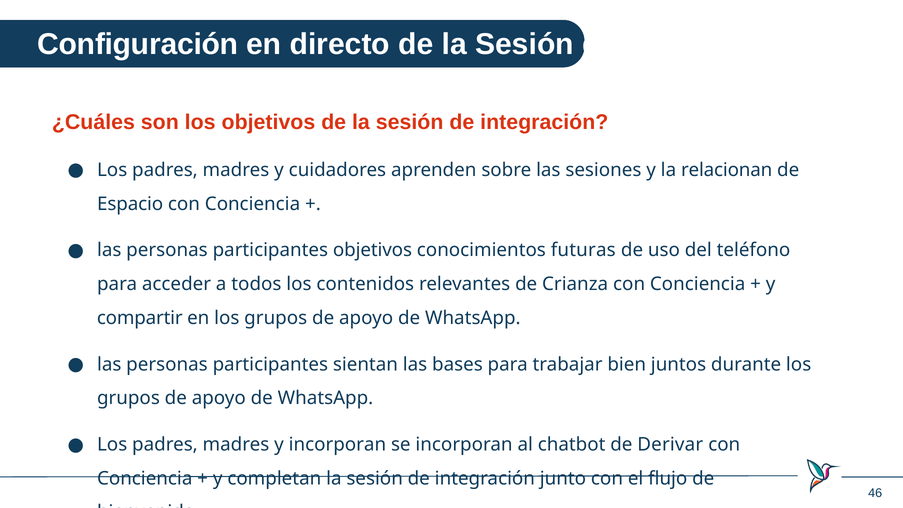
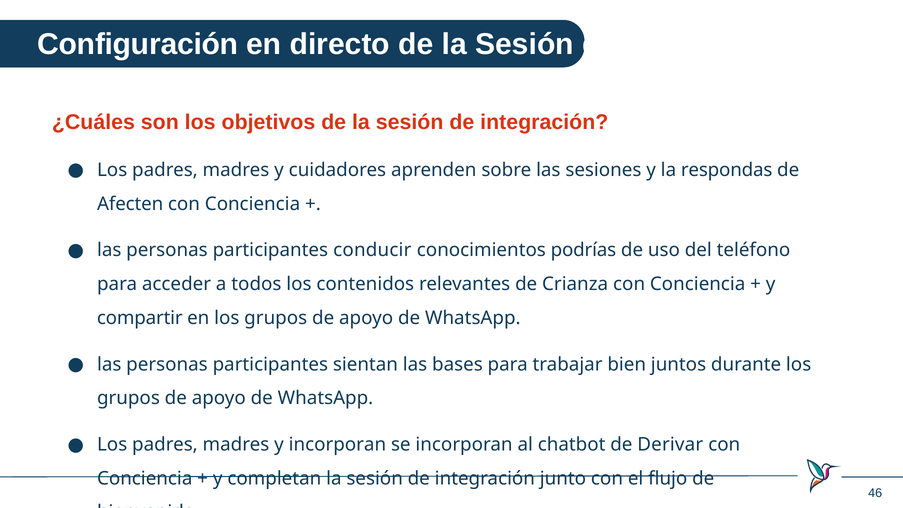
relacionan: relacionan -> respondas
Espacio: Espacio -> Afecten
participantes objetivos: objetivos -> conducir
futuras: futuras -> podrías
